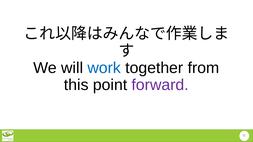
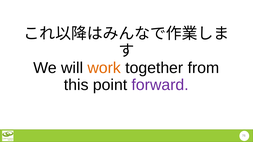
work colour: blue -> orange
